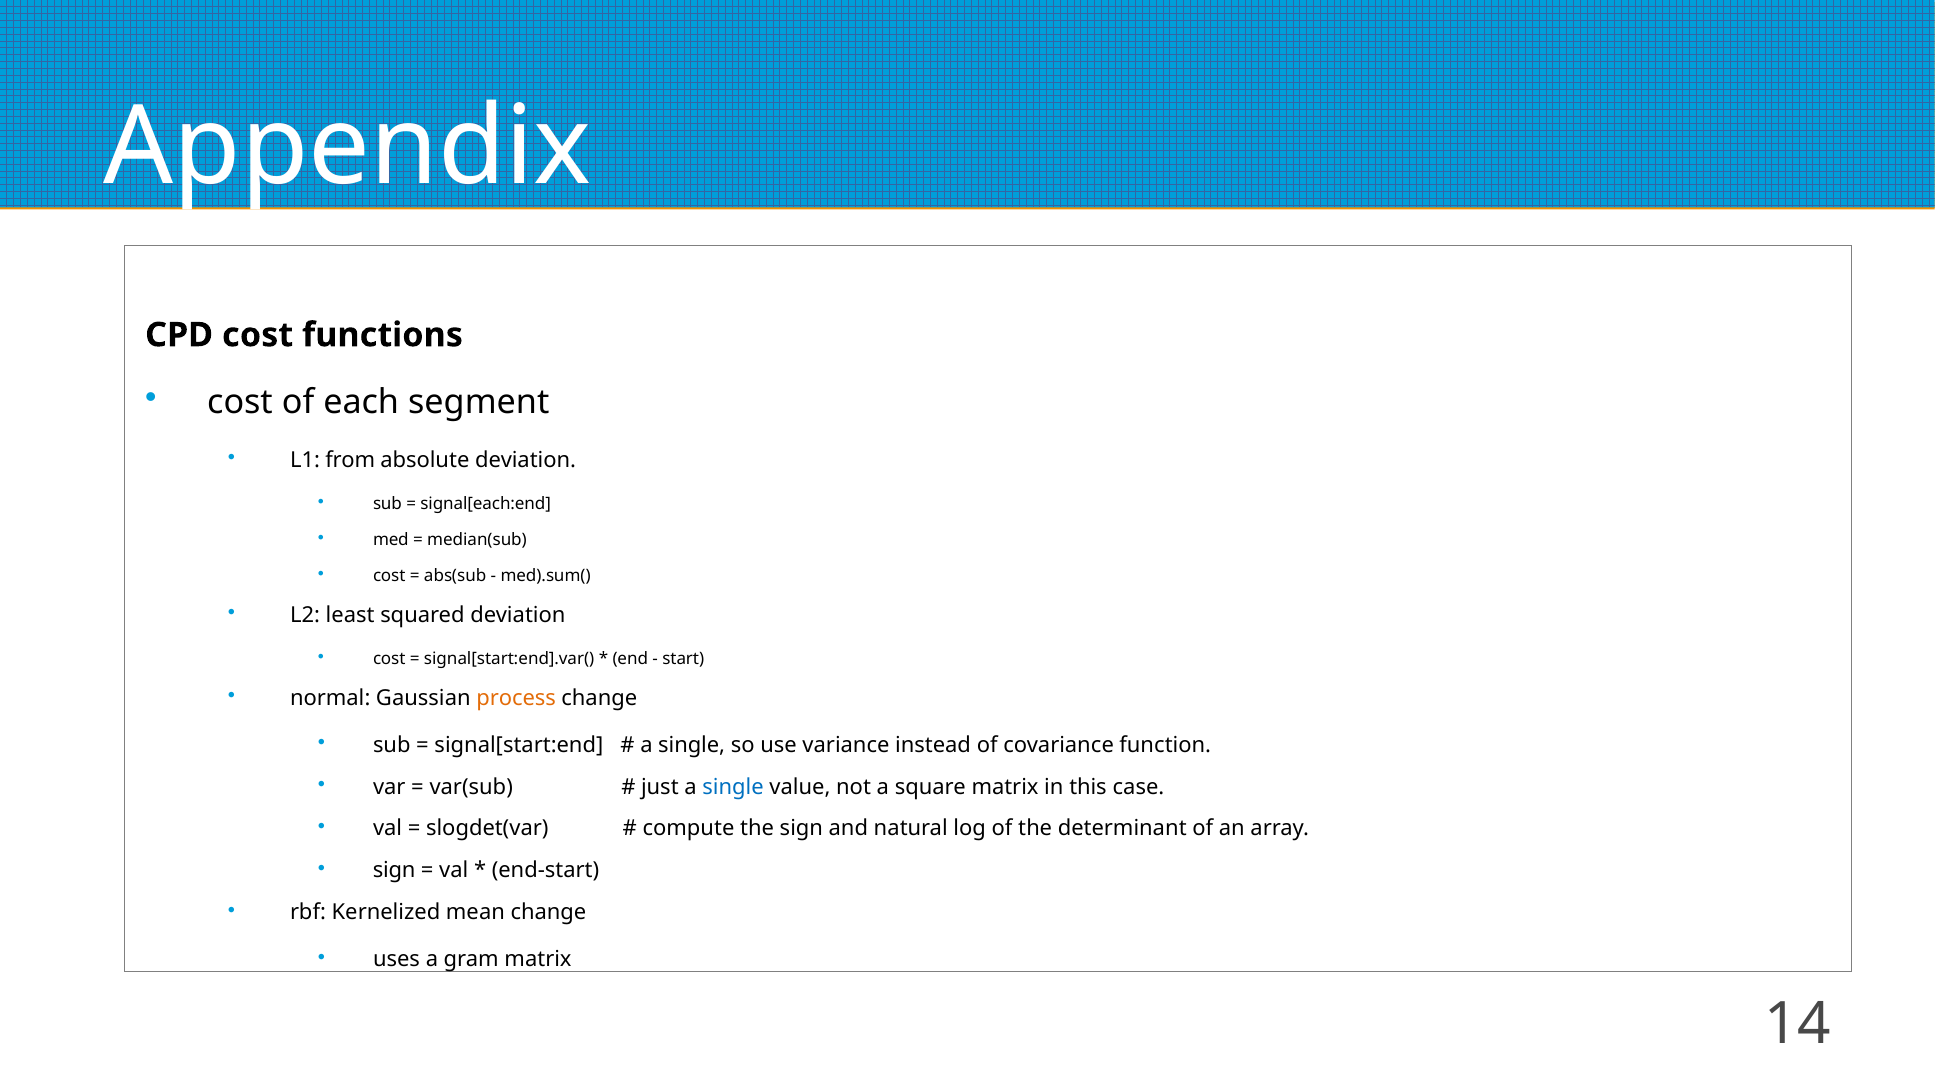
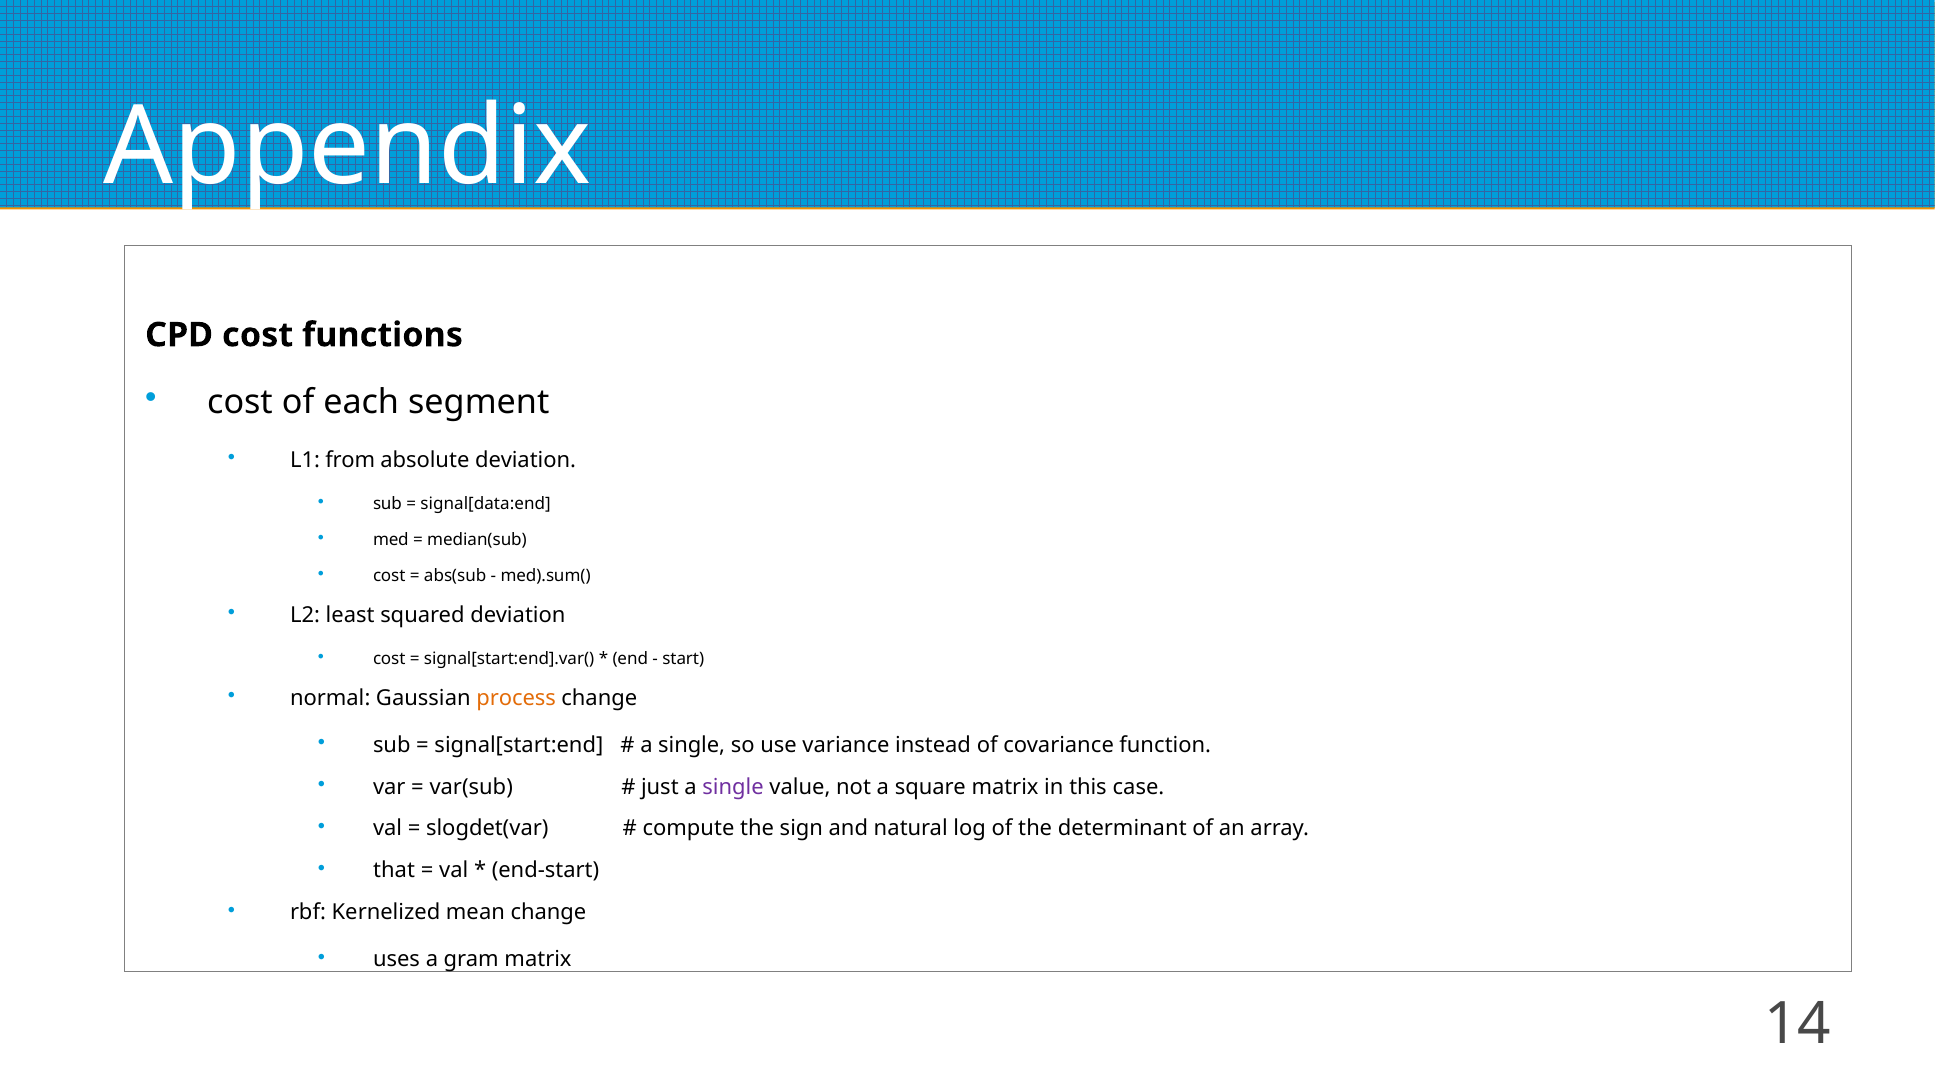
signal[each:end: signal[each:end -> signal[data:end
single at (733, 786) colour: blue -> purple
sign at (394, 870): sign -> that
